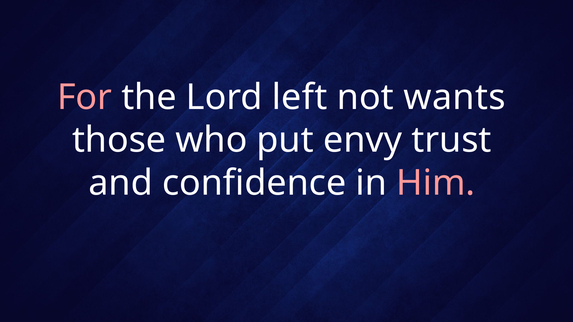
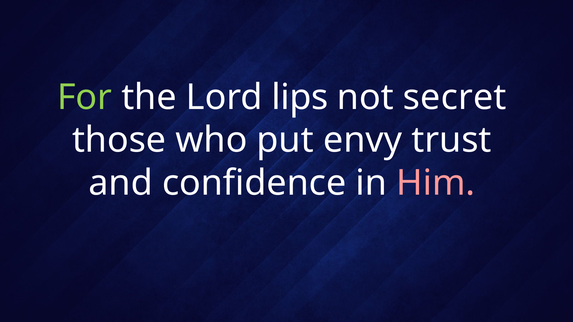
For colour: pink -> light green
left: left -> lips
wants: wants -> secret
